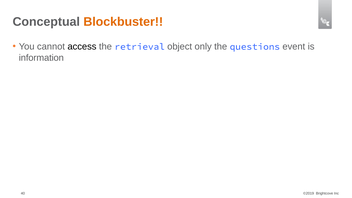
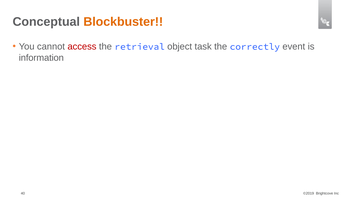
access colour: black -> red
only: only -> task
questions: questions -> correctly
